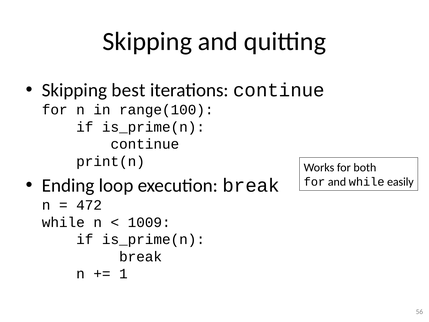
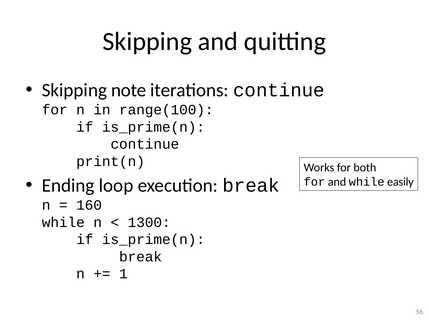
best: best -> note
472: 472 -> 160
1009: 1009 -> 1300
